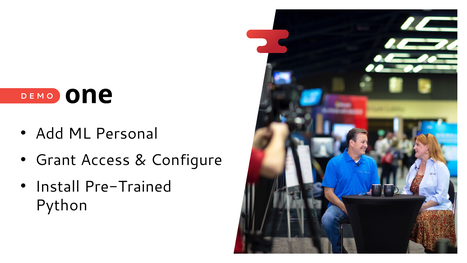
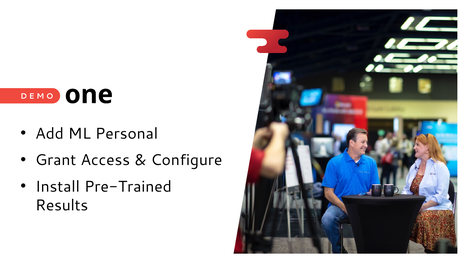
Python: Python -> Results
